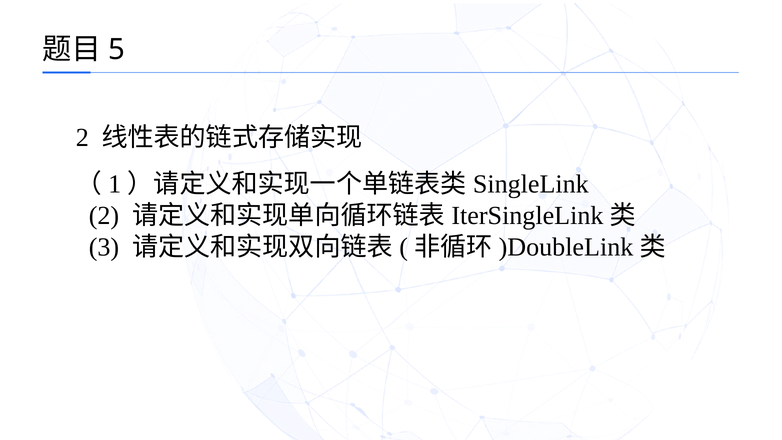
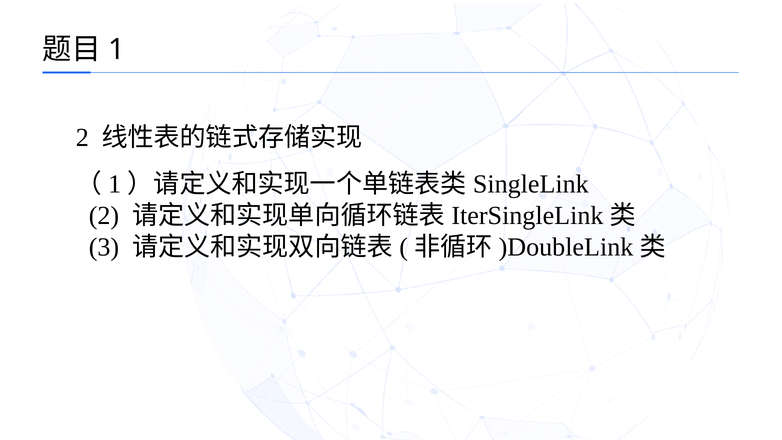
5 at (116, 50): 5 -> 1
